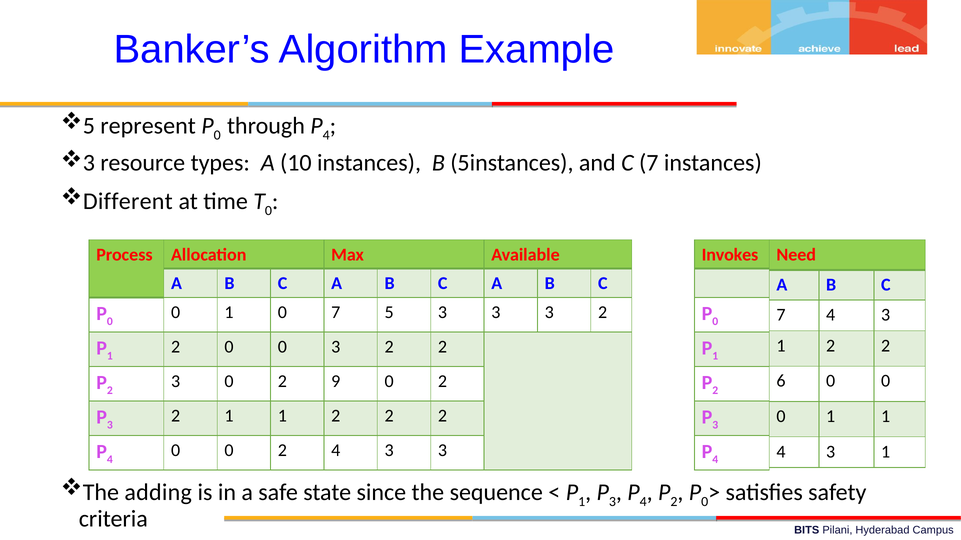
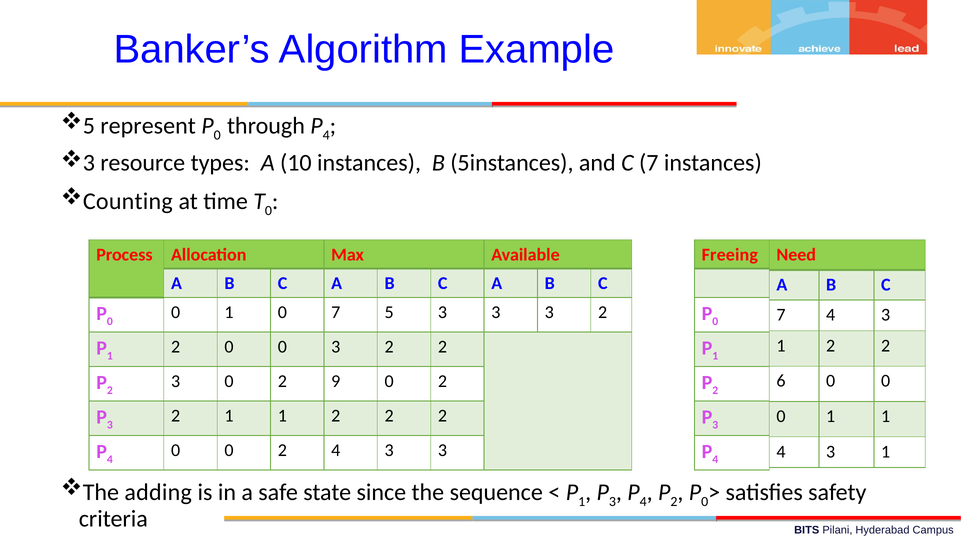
Different: Different -> Counting
Invokes: Invokes -> Freeing
